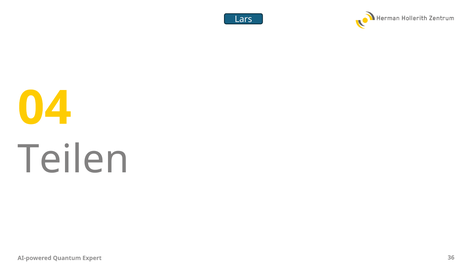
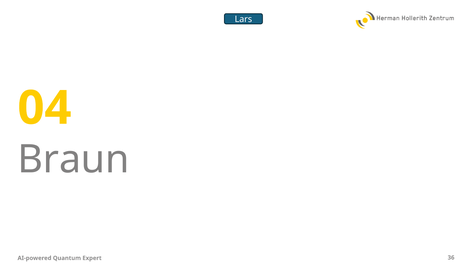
Teilen: Teilen -> Braun
